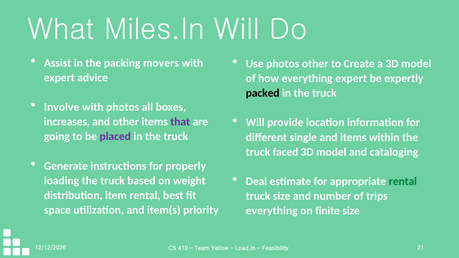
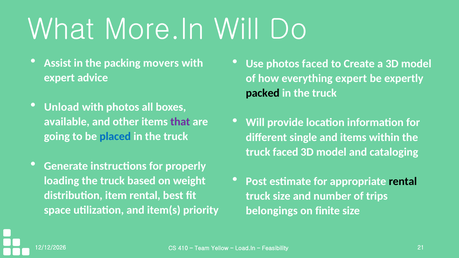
Miles.In: Miles.In -> More.In
photos other: other -> faced
Involve: Involve -> Unload
increases: increases -> available
placed colour: purple -> blue
Deal: Deal -> Post
rental at (403, 182) colour: green -> black
everything at (272, 211): everything -> belongings
